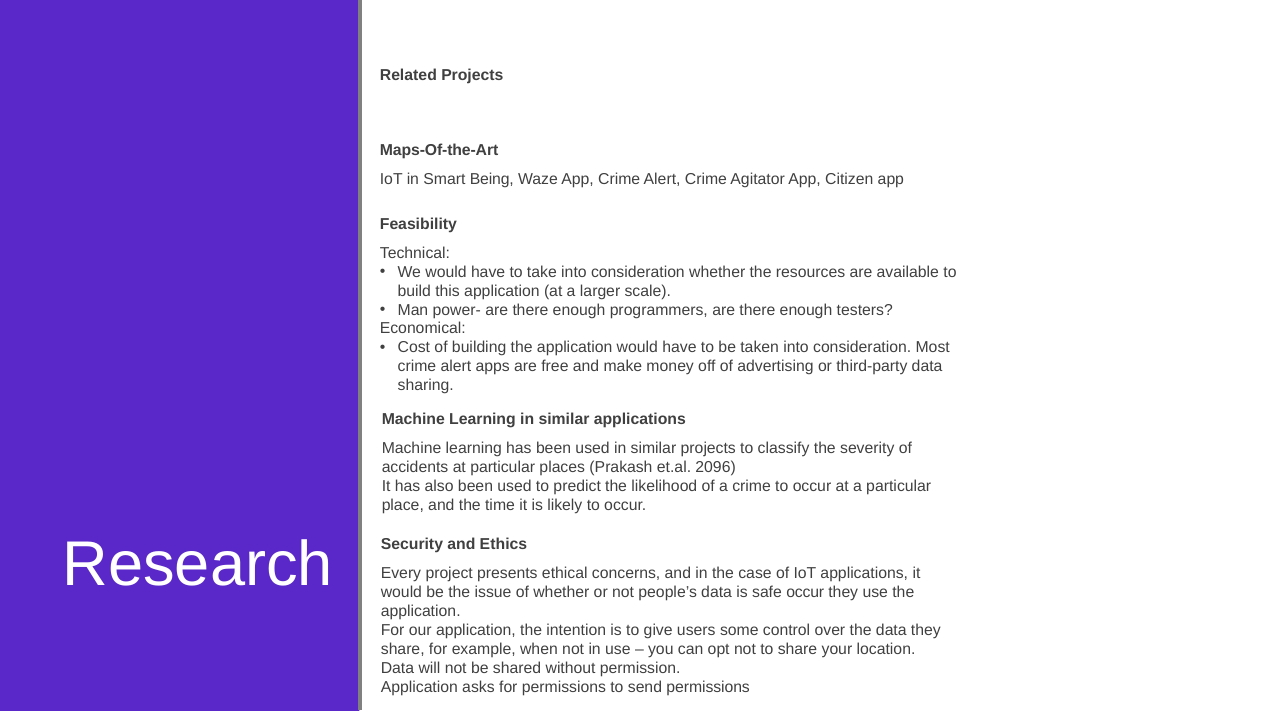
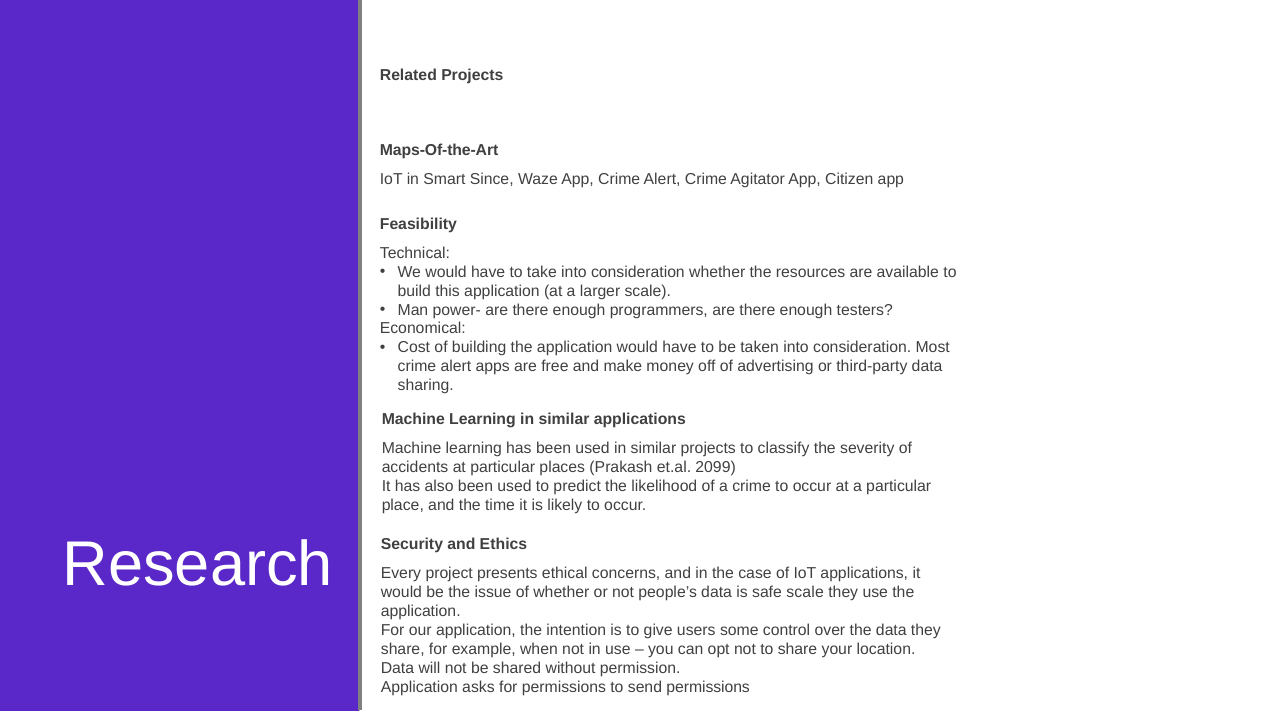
Being: Being -> Since
2096: 2096 -> 2099
safe occur: occur -> scale
